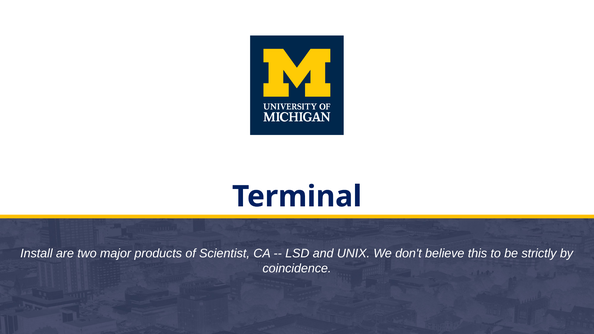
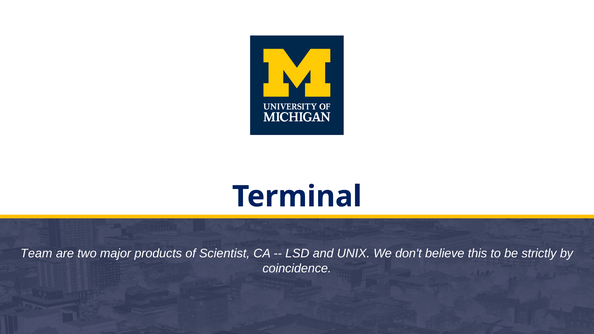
Install: Install -> Team
